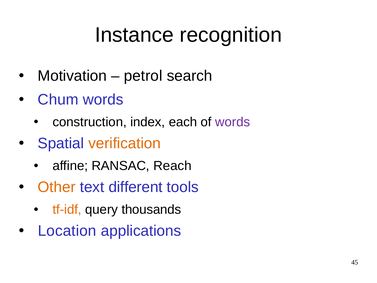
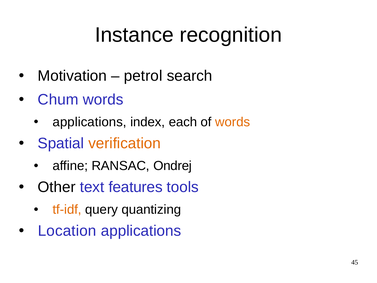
construction at (90, 122): construction -> applications
words at (233, 122) colour: purple -> orange
Reach: Reach -> Ondrej
Other colour: orange -> black
different: different -> features
thousands: thousands -> quantizing
